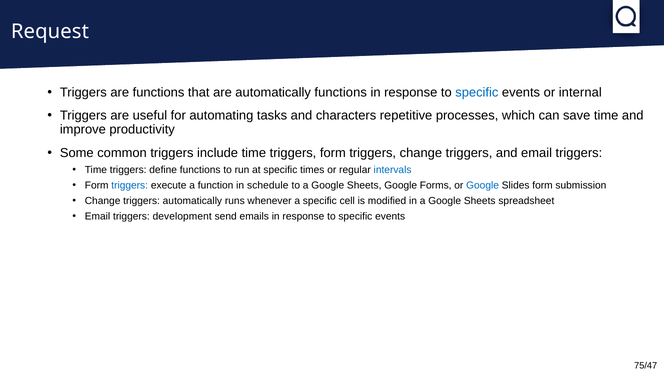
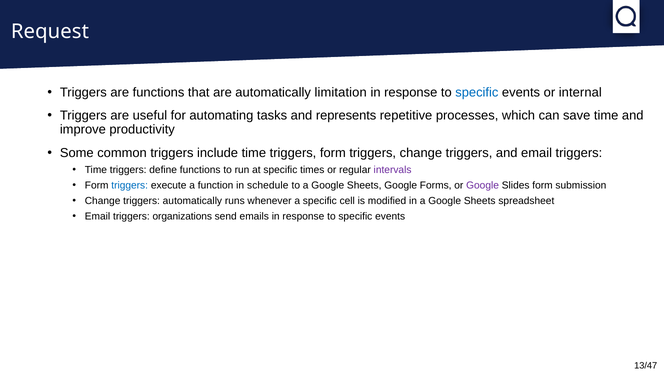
automatically functions: functions -> limitation
characters: characters -> represents
intervals colour: blue -> purple
Google at (483, 185) colour: blue -> purple
development: development -> organizations
75/47: 75/47 -> 13/47
